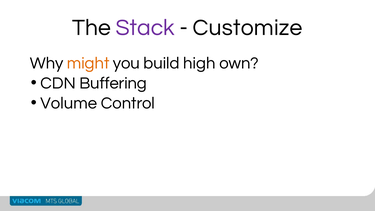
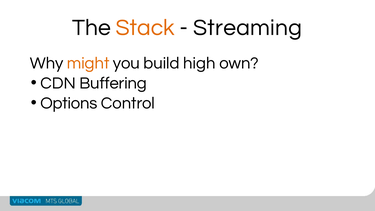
Stack colour: purple -> orange
Customize: Customize -> Streaming
Volume: Volume -> Options
